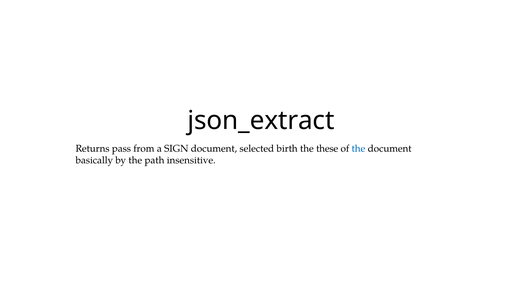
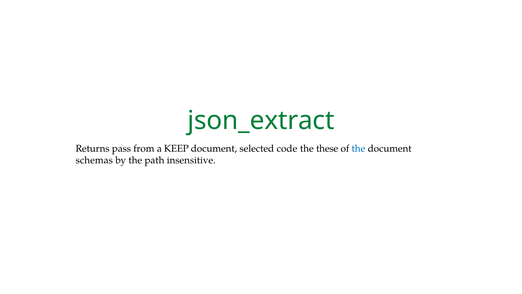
json_extract colour: black -> green
SIGN: SIGN -> KEEP
birth: birth -> code
basically: basically -> schemas
